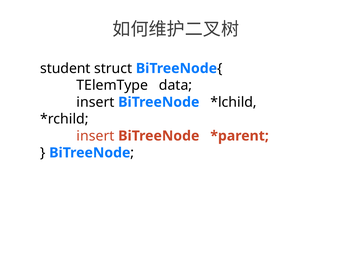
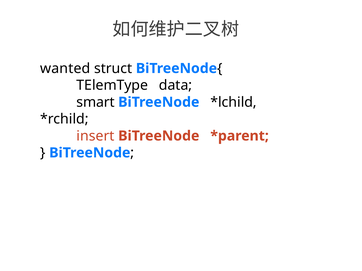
student: student -> wanted
insert at (95, 102): insert -> smart
